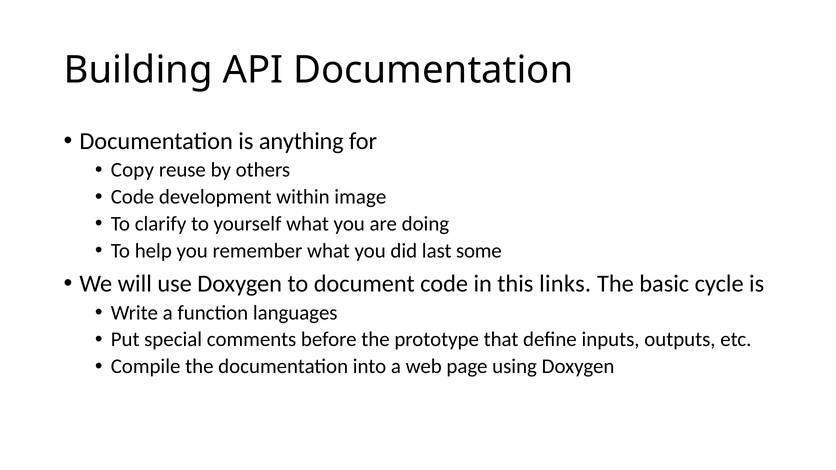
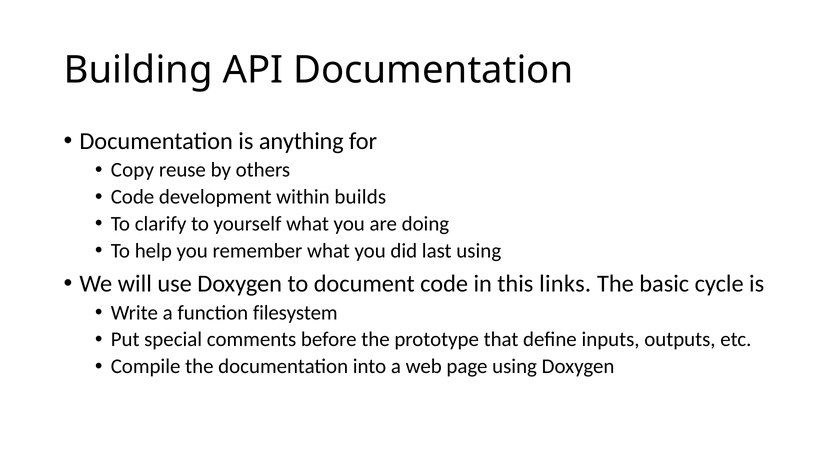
image: image -> builds
last some: some -> using
languages: languages -> filesystem
